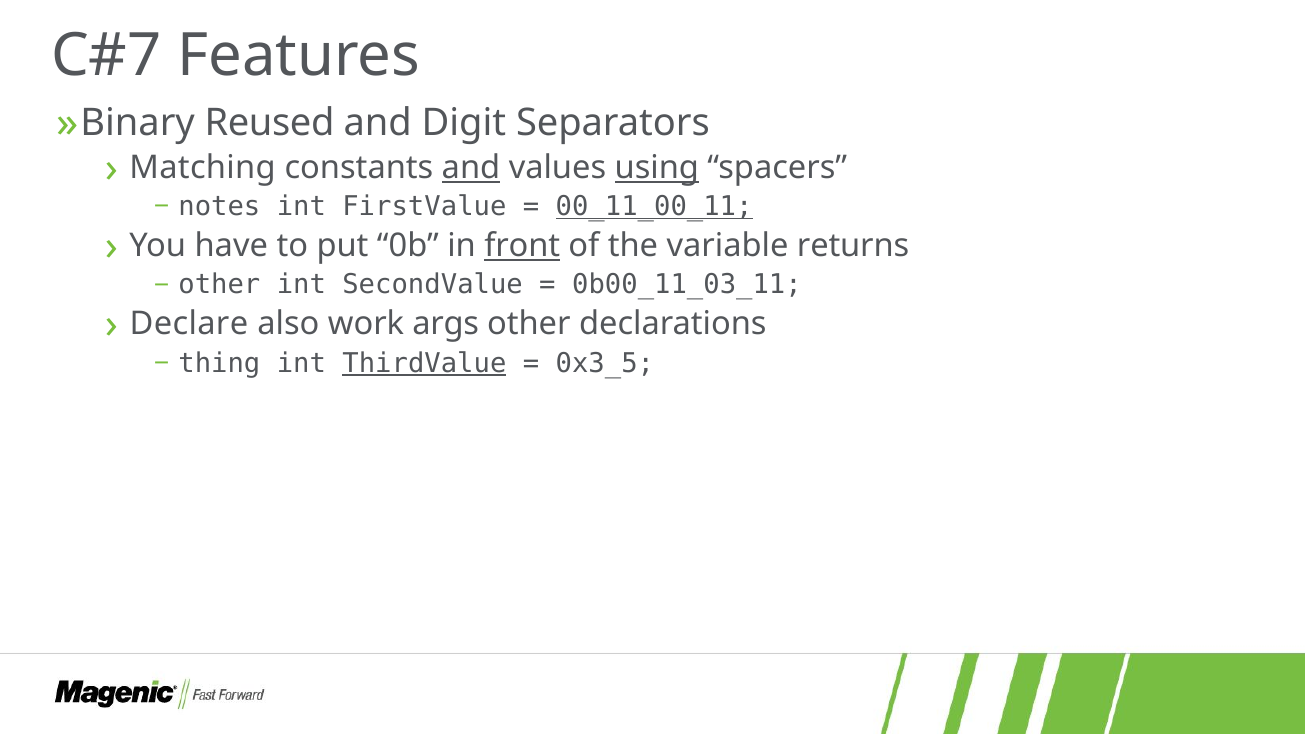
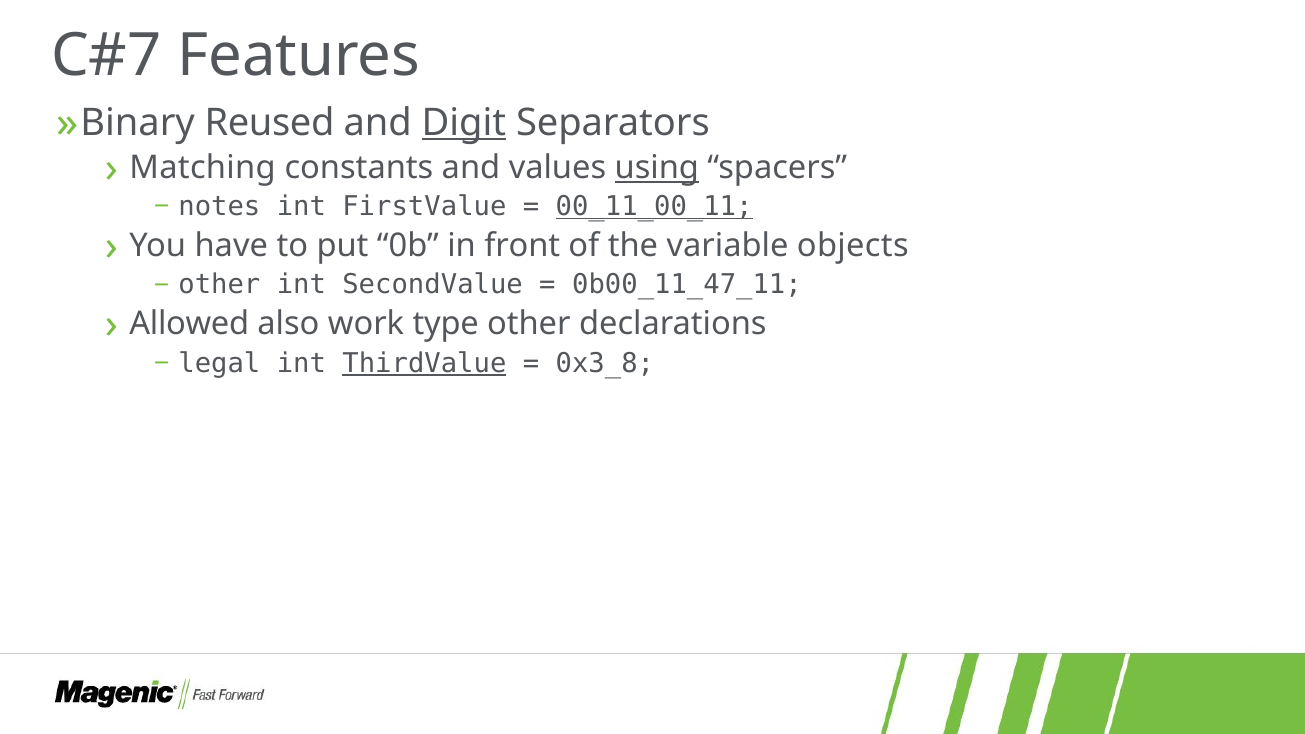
Digit underline: none -> present
and at (471, 168) underline: present -> none
front underline: present -> none
returns: returns -> objects
0b00_11_03_11: 0b00_11_03_11 -> 0b00_11_47_11
Declare: Declare -> Allowed
args: args -> type
thing: thing -> legal
0x3_5: 0x3_5 -> 0x3_8
